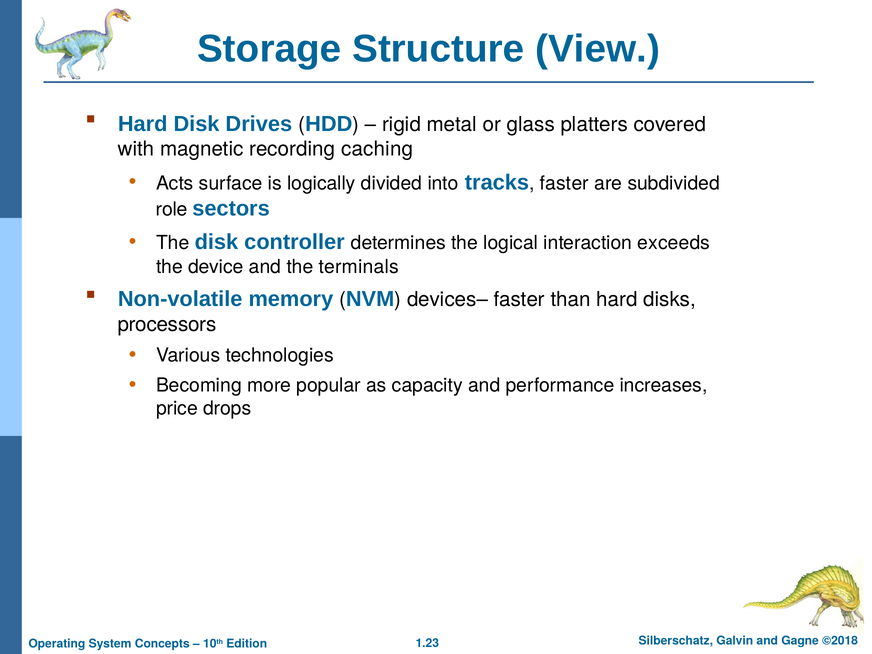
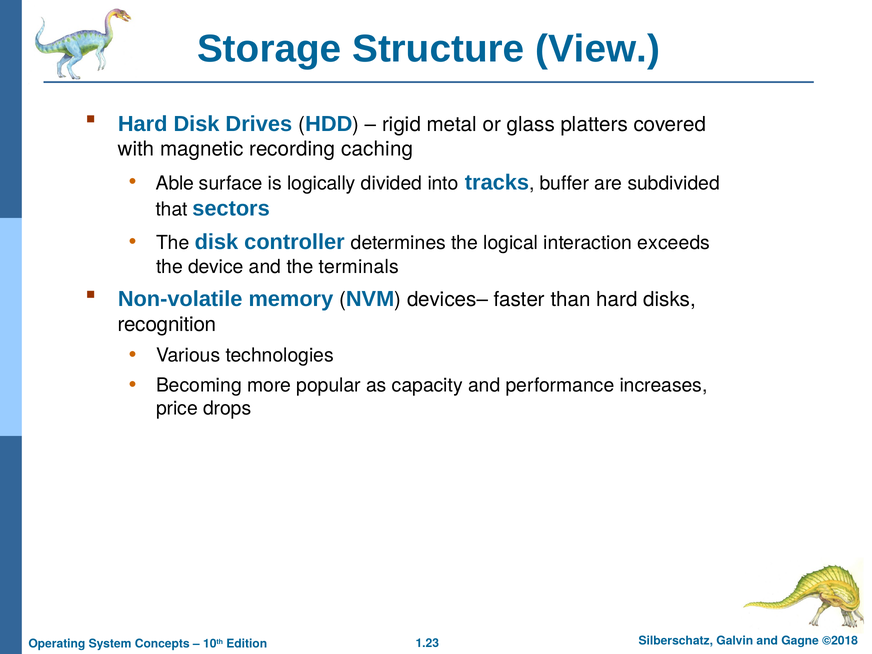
Acts: Acts -> Able
faster at (564, 183): faster -> buffer
role: role -> that
processors: processors -> recognition
